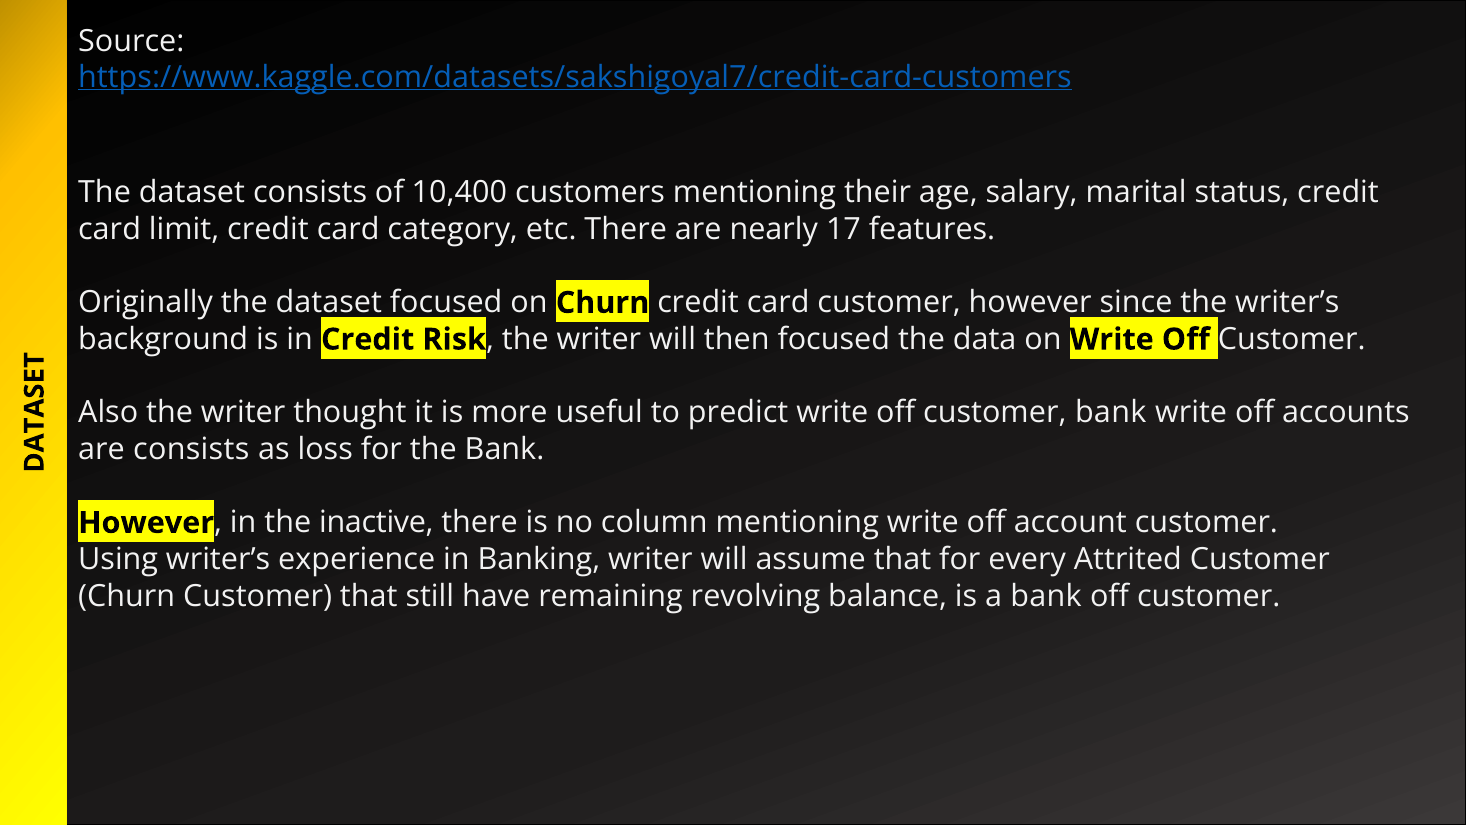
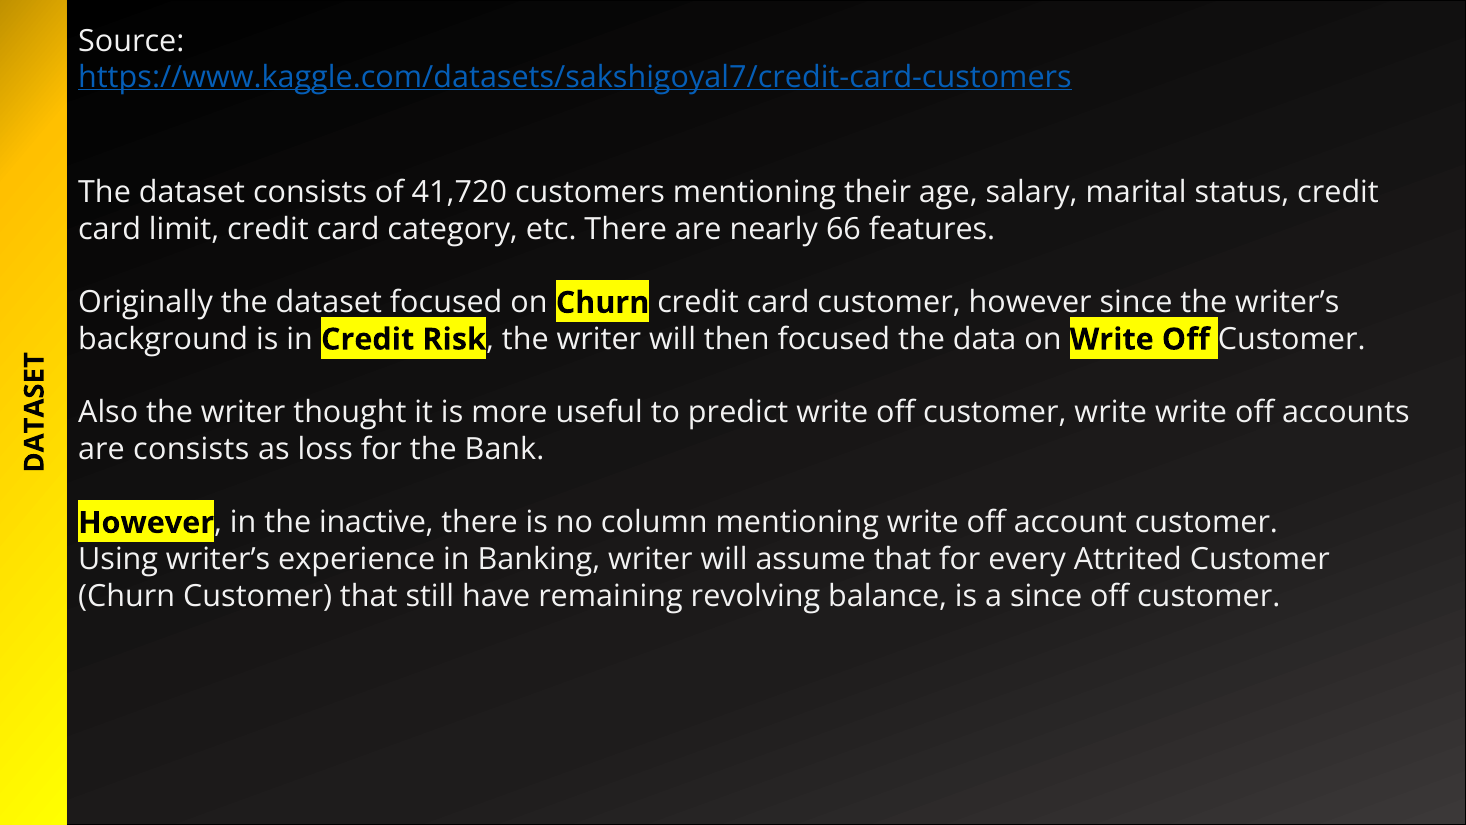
10,400: 10,400 -> 41,720
17: 17 -> 66
customer bank: bank -> write
a bank: bank -> since
